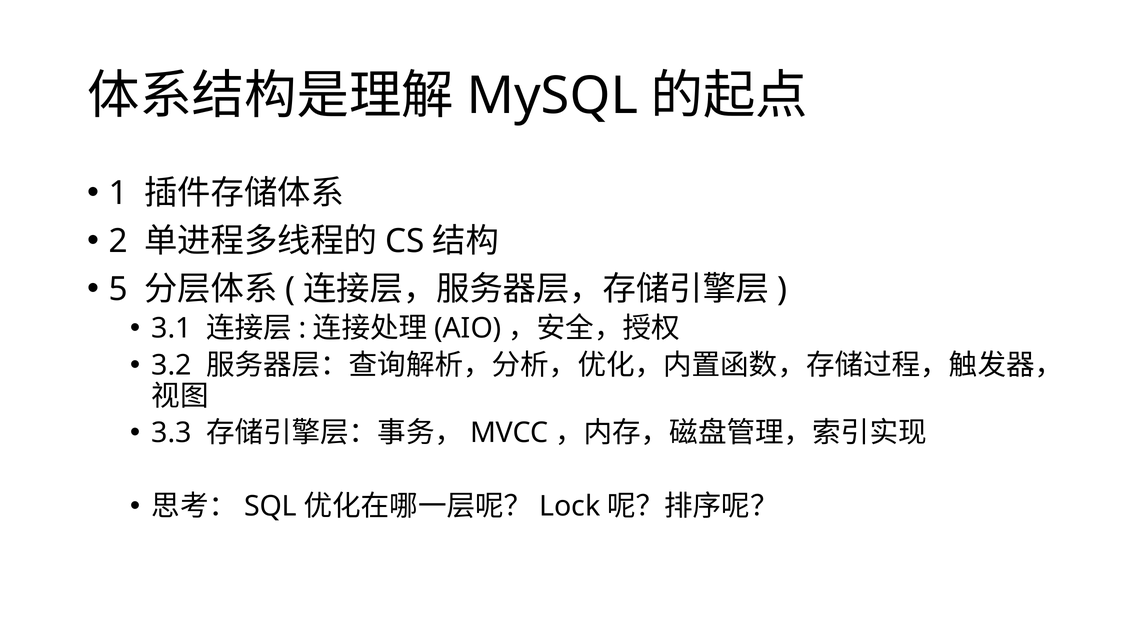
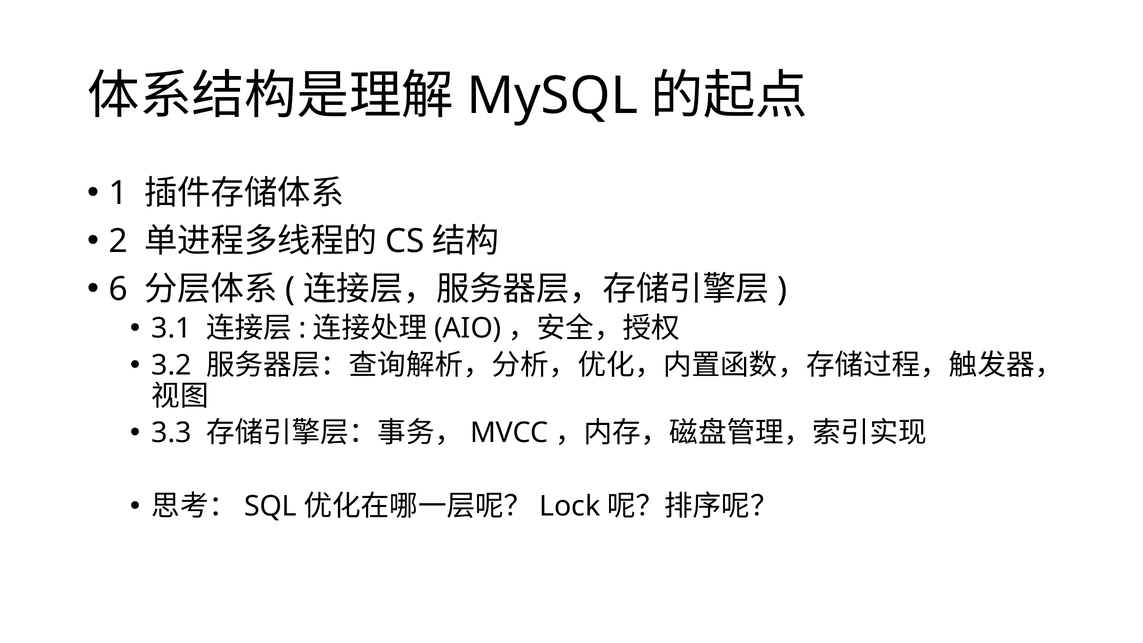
5: 5 -> 6
